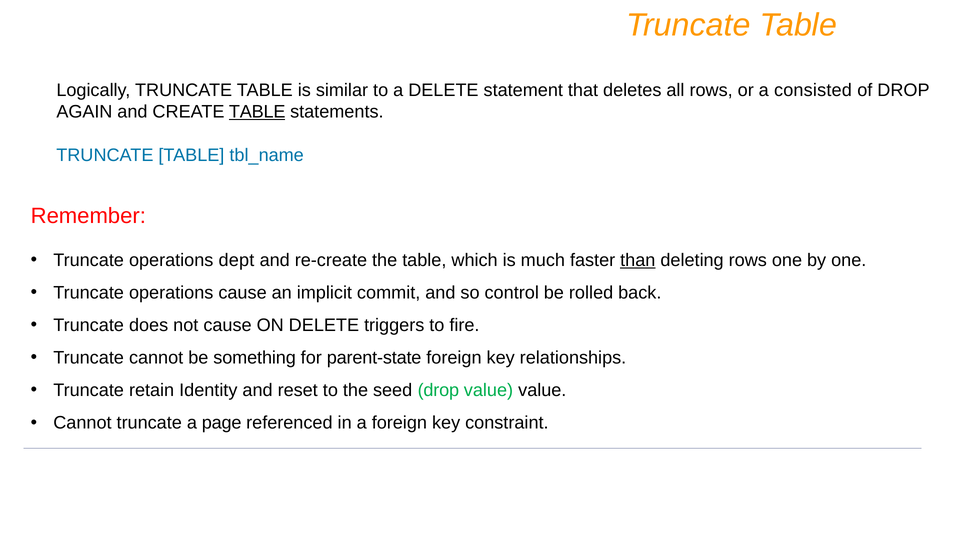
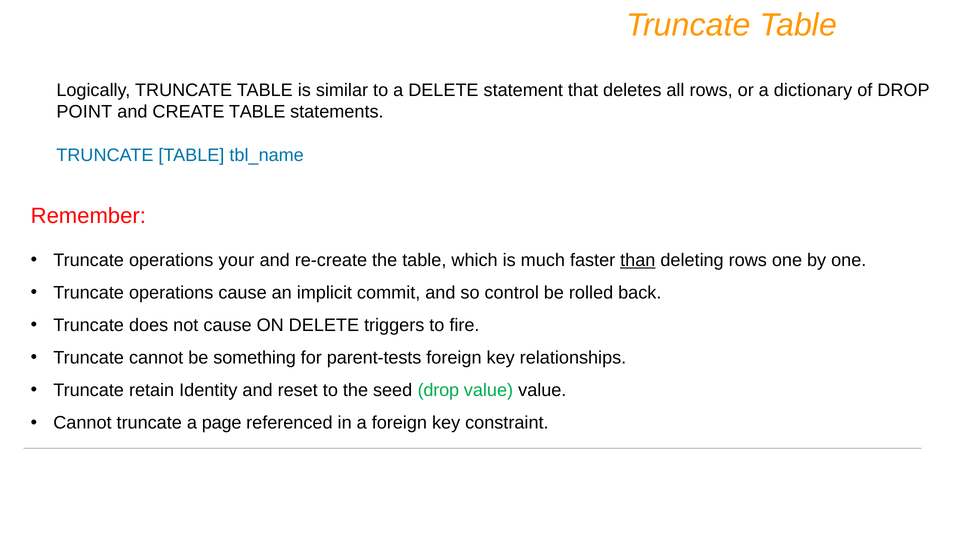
consisted: consisted -> dictionary
AGAIN: AGAIN -> POINT
TABLE at (257, 112) underline: present -> none
dept: dept -> your
parent-state: parent-state -> parent-tests
